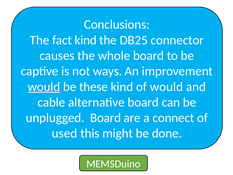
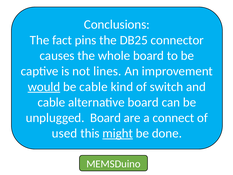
fact kind: kind -> pins
ways: ways -> lines
be these: these -> cable
of would: would -> switch
might underline: none -> present
